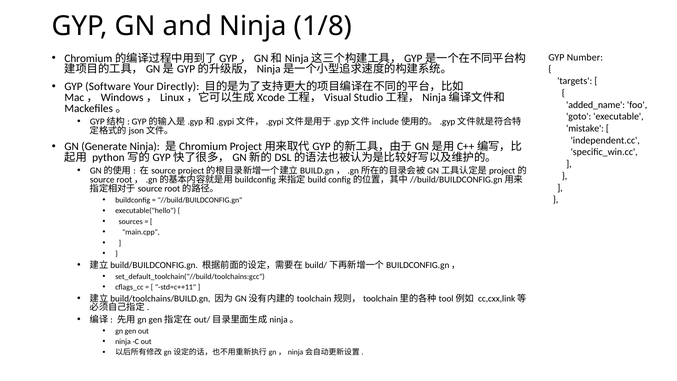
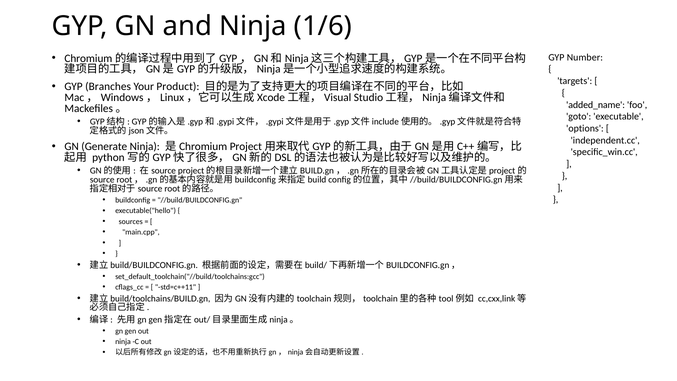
1/8: 1/8 -> 1/6
Software: Software -> Branches
Directly: Directly -> Product
mistake: mistake -> options
